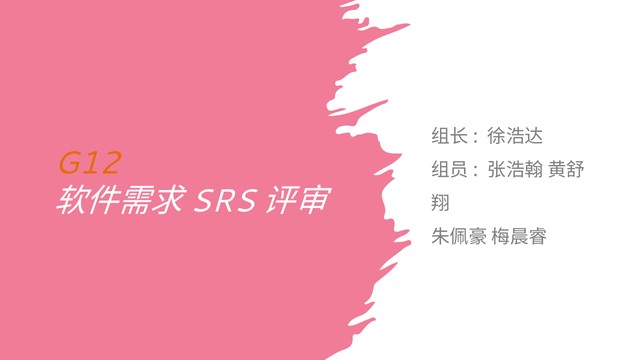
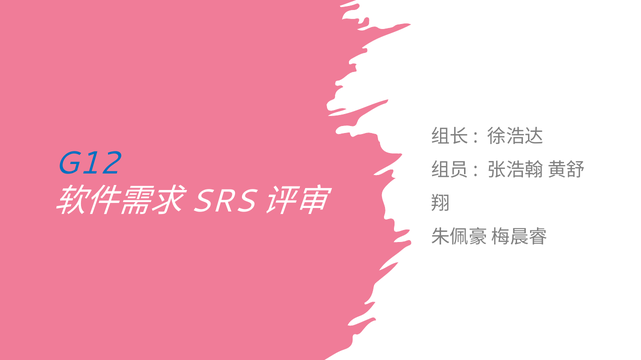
G12 colour: orange -> blue
